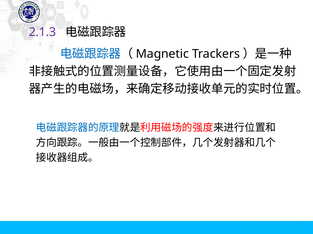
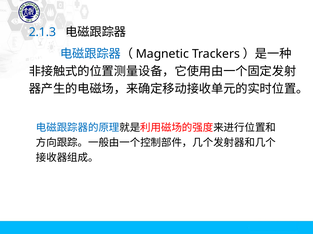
2.1.3 colour: purple -> blue
